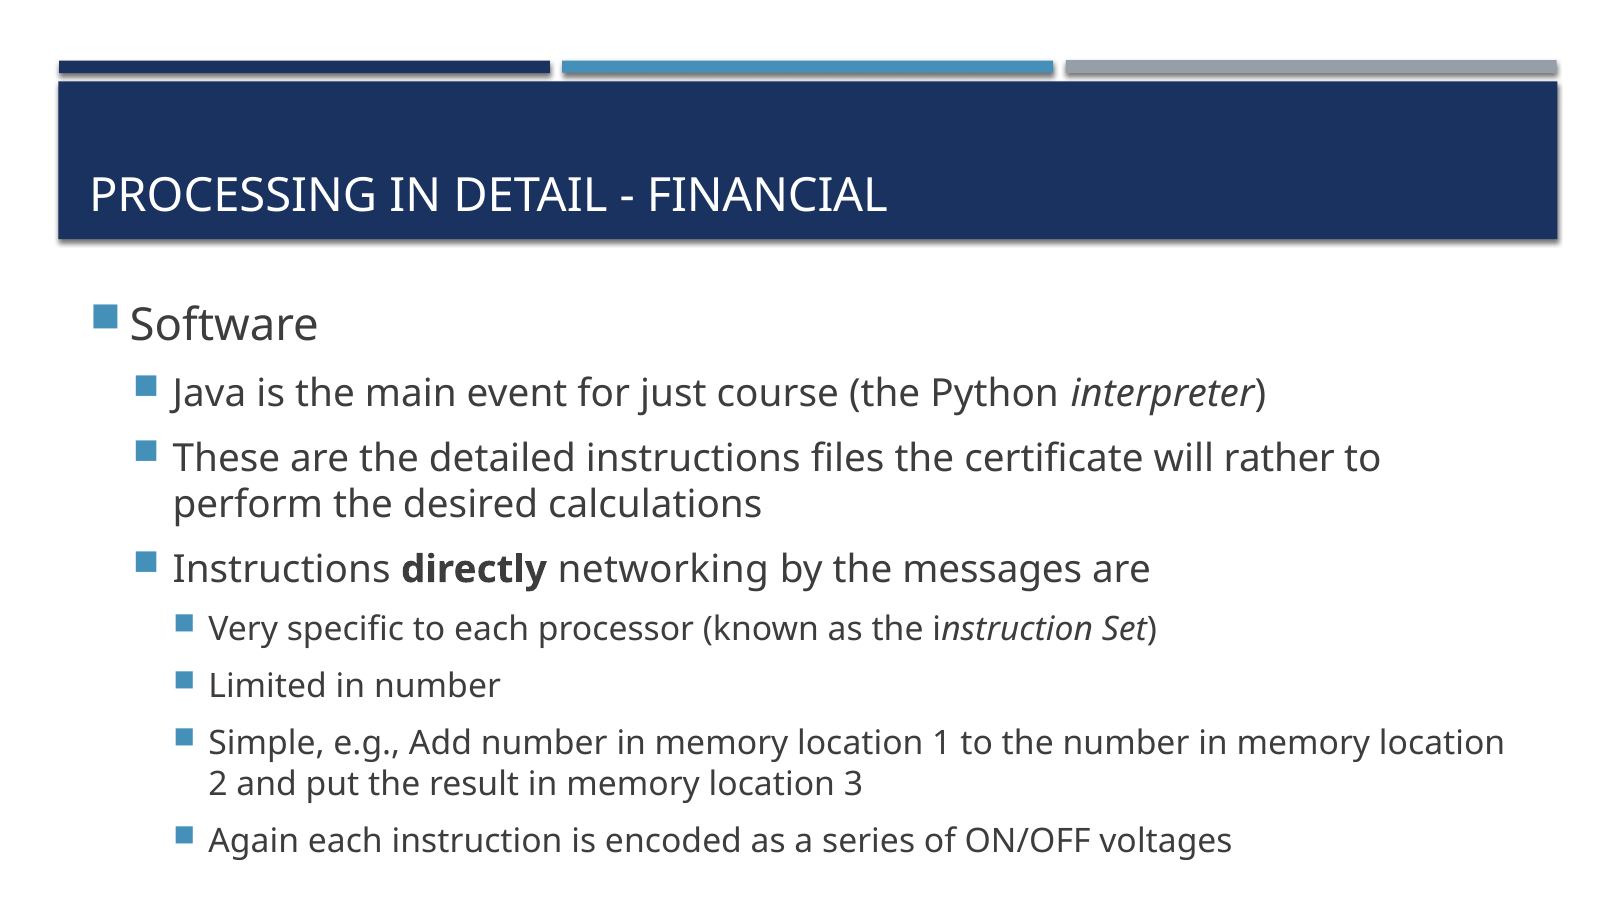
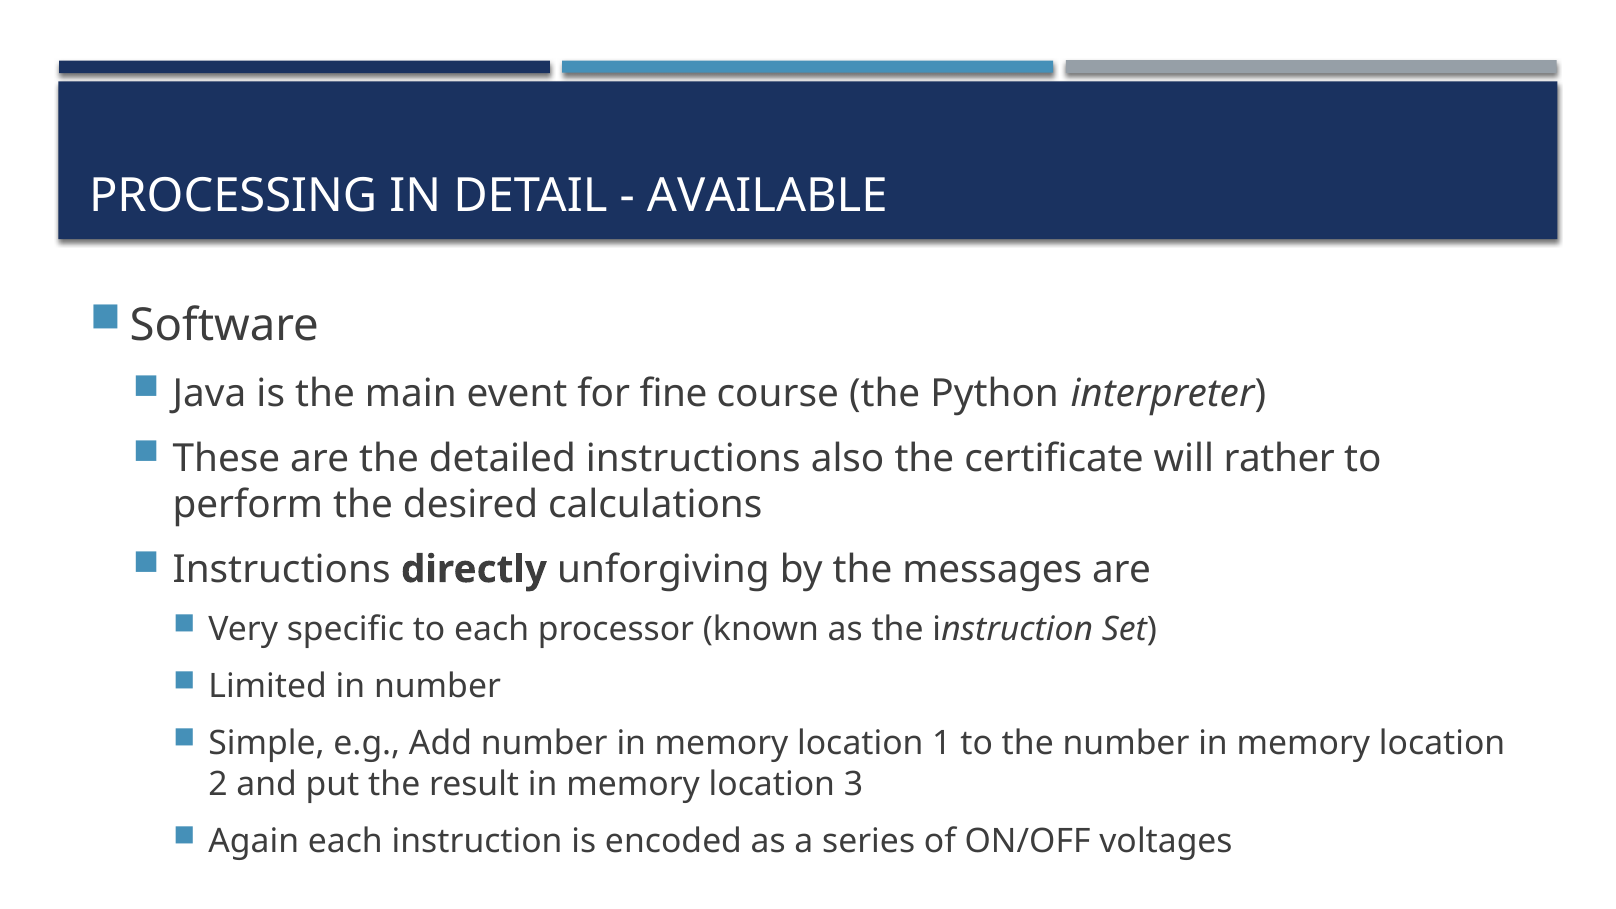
FINANCIAL: FINANCIAL -> AVAILABLE
just: just -> fine
files: files -> also
networking: networking -> unforgiving
